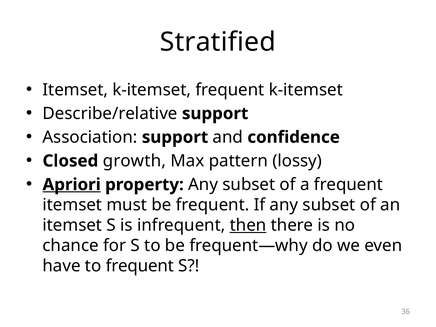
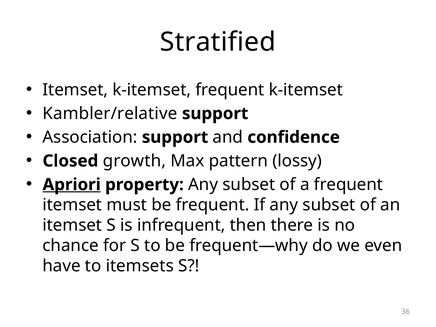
Describe/relative: Describe/relative -> Kambler/relative
then underline: present -> none
to frequent: frequent -> itemsets
